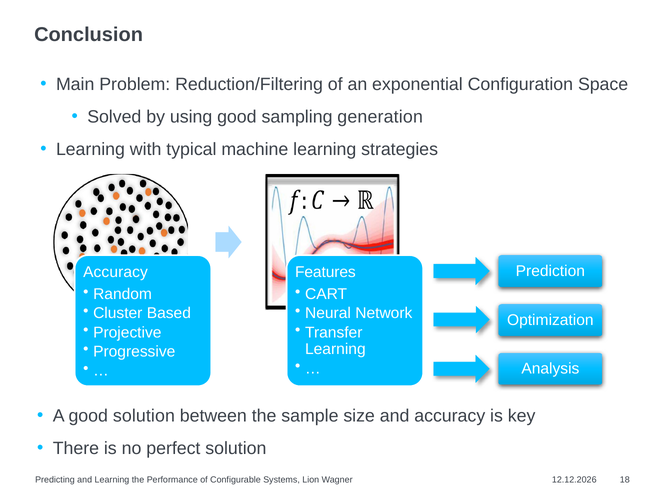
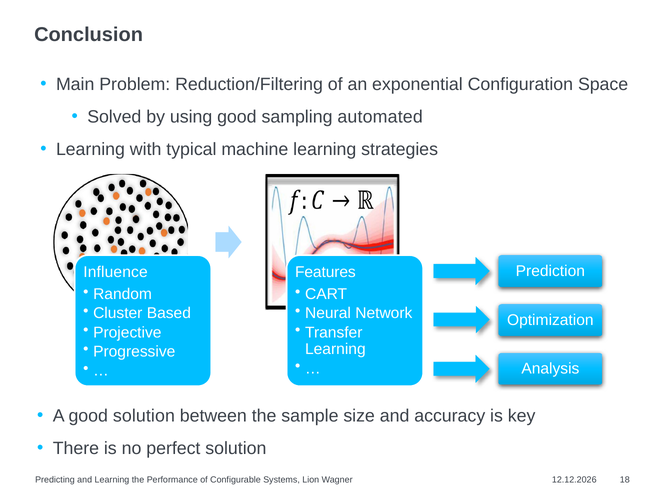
generation: generation -> automated
Accuracy at (116, 272): Accuracy -> Influence
